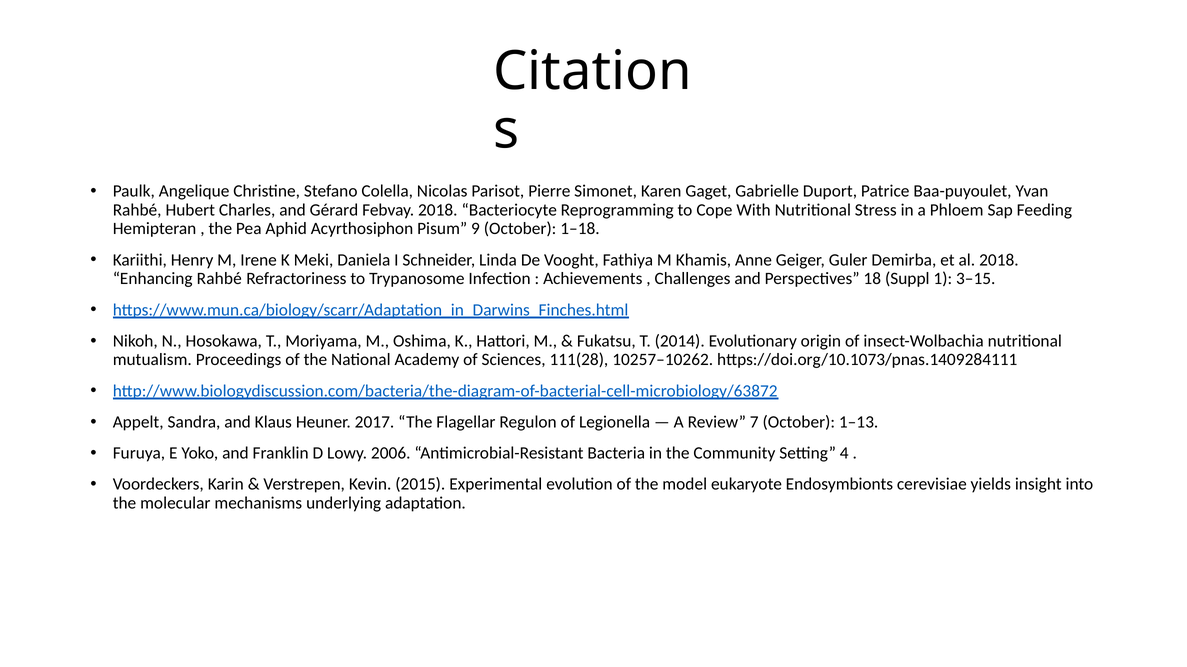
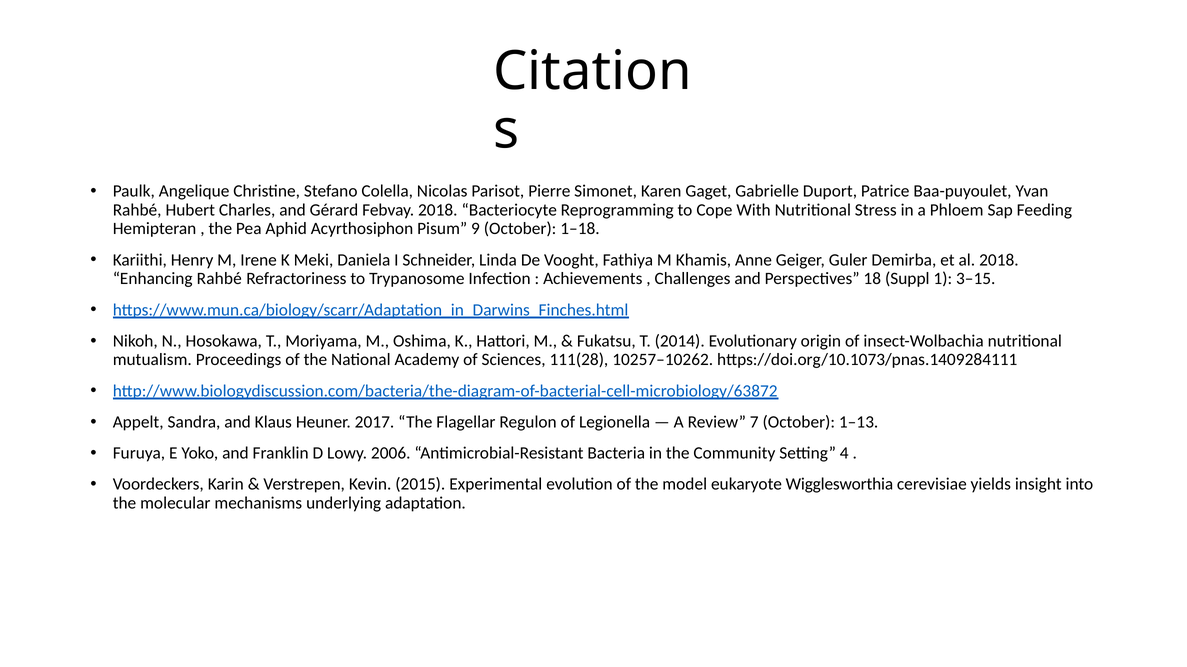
Endosymbionts: Endosymbionts -> Wigglesworthia
